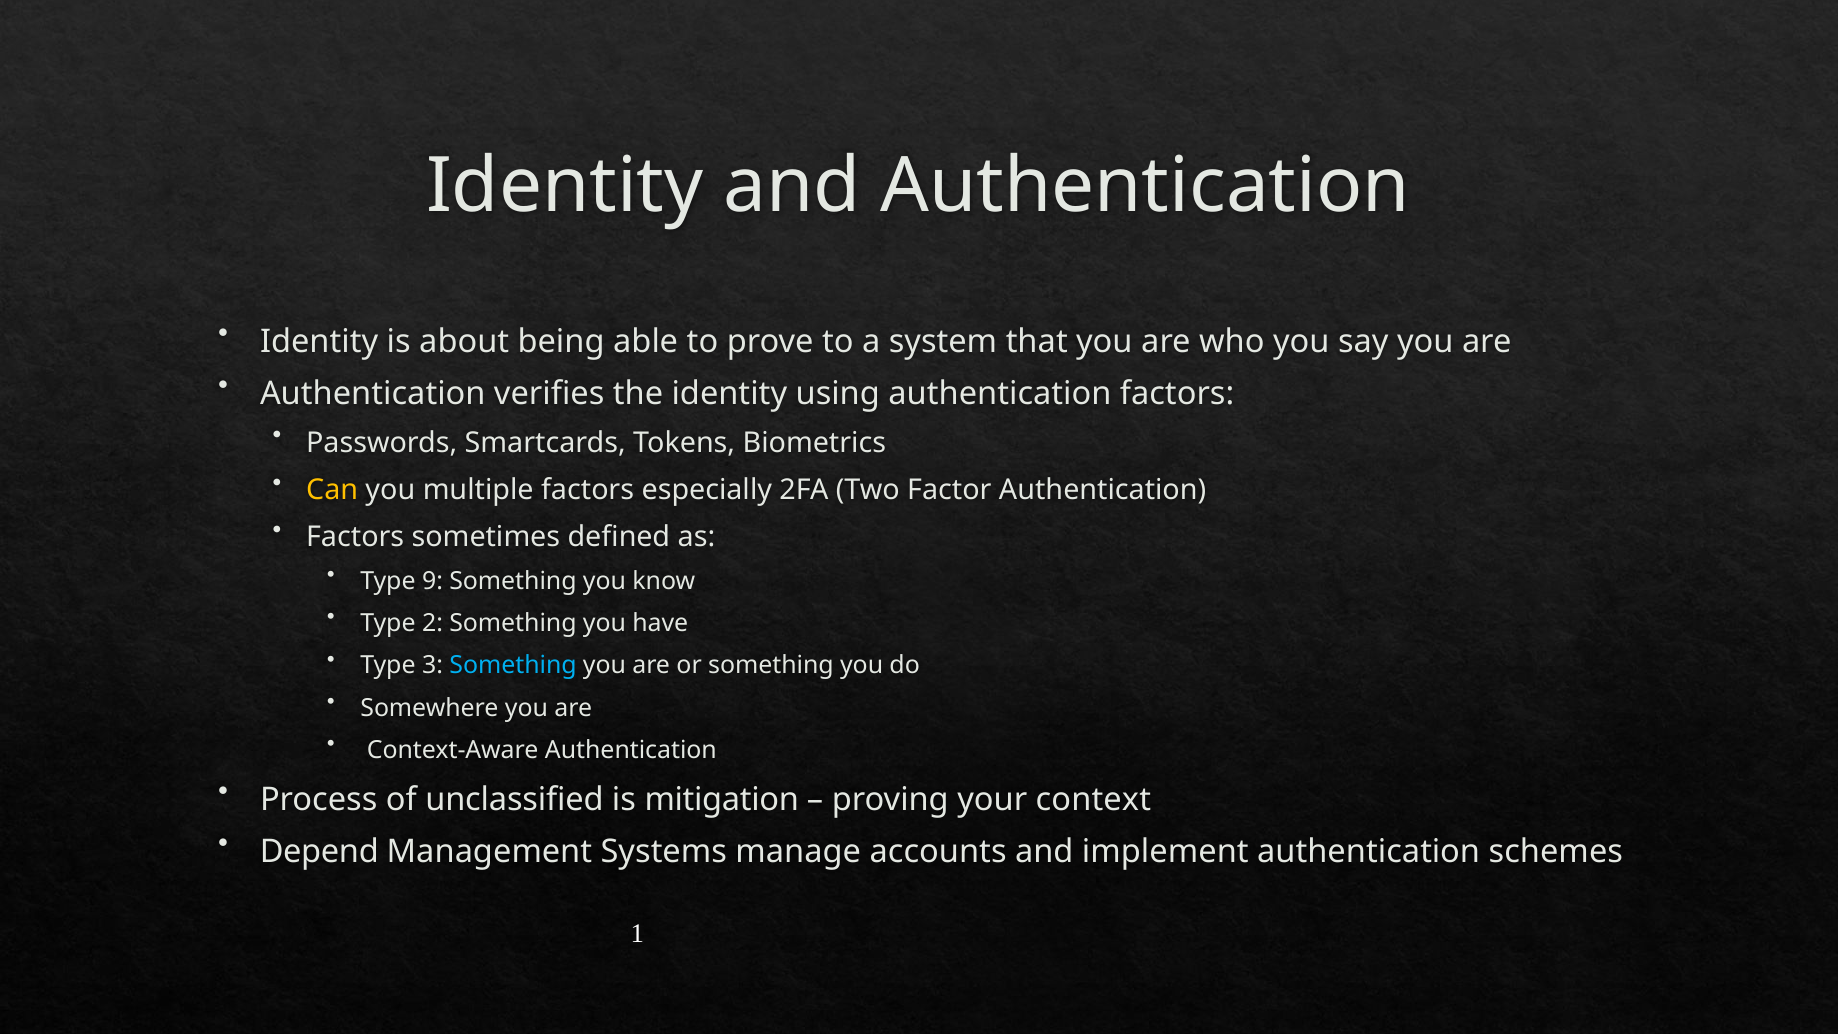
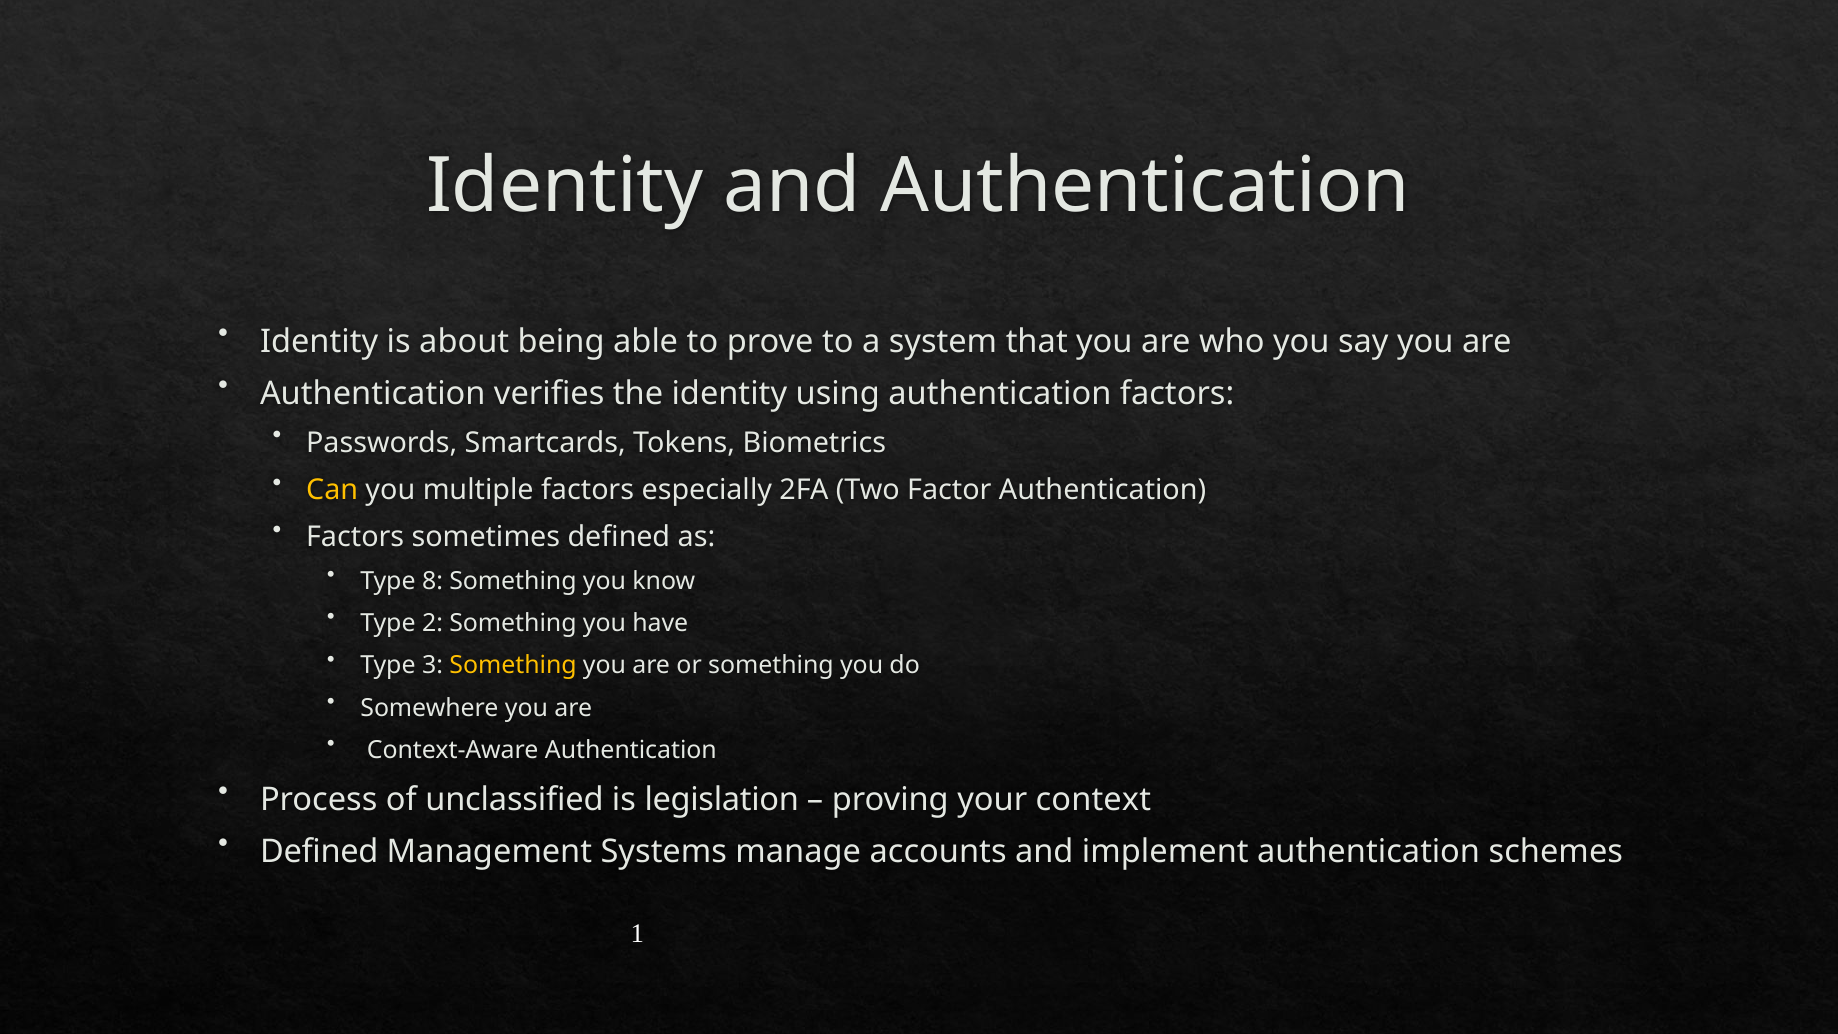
9: 9 -> 8
Something at (513, 666) colour: light blue -> yellow
mitigation: mitigation -> legislation
Depend at (319, 851): Depend -> Defined
